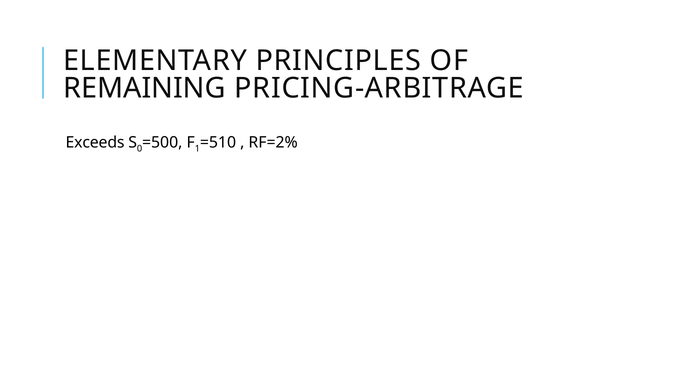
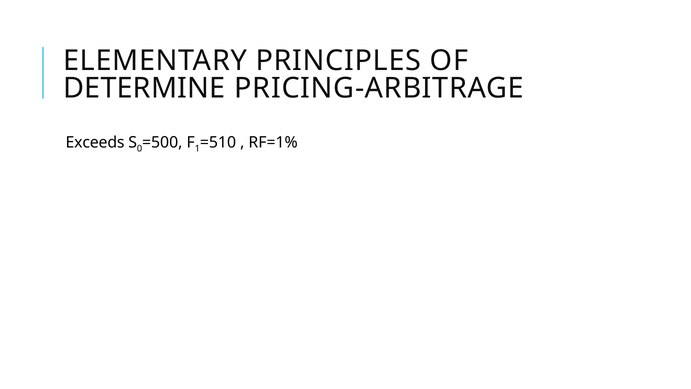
REMAINING: REMAINING -> DETERMINE
RF=2%: RF=2% -> RF=1%
